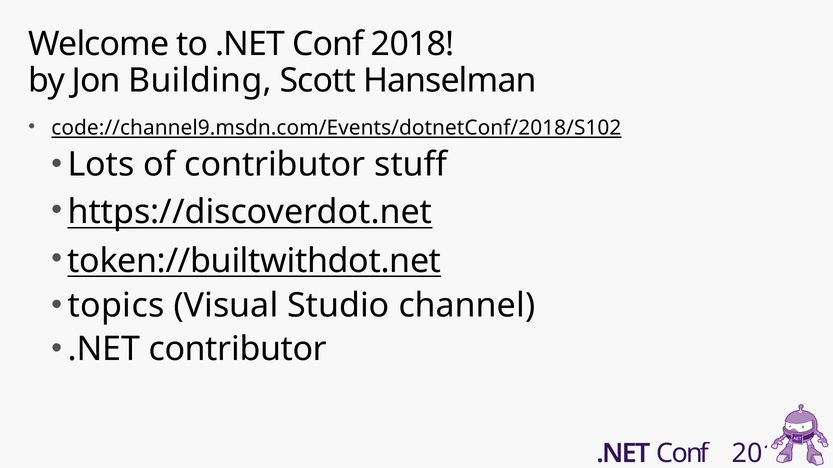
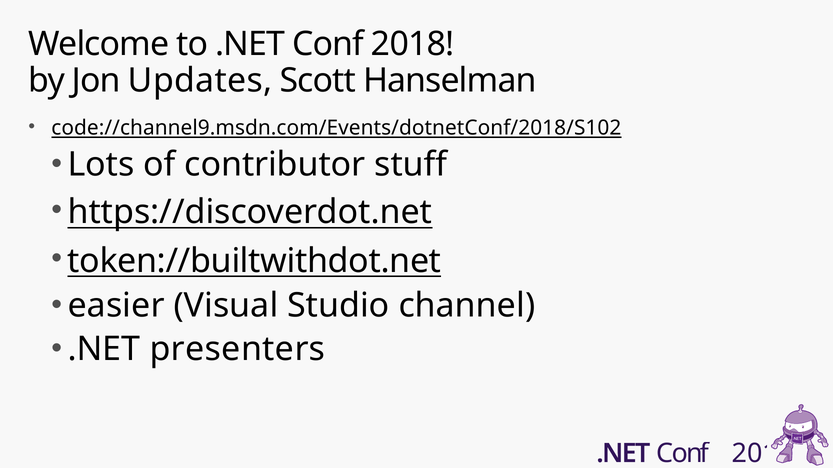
Building: Building -> Updates
topics: topics -> easier
.NET contributor: contributor -> presenters
